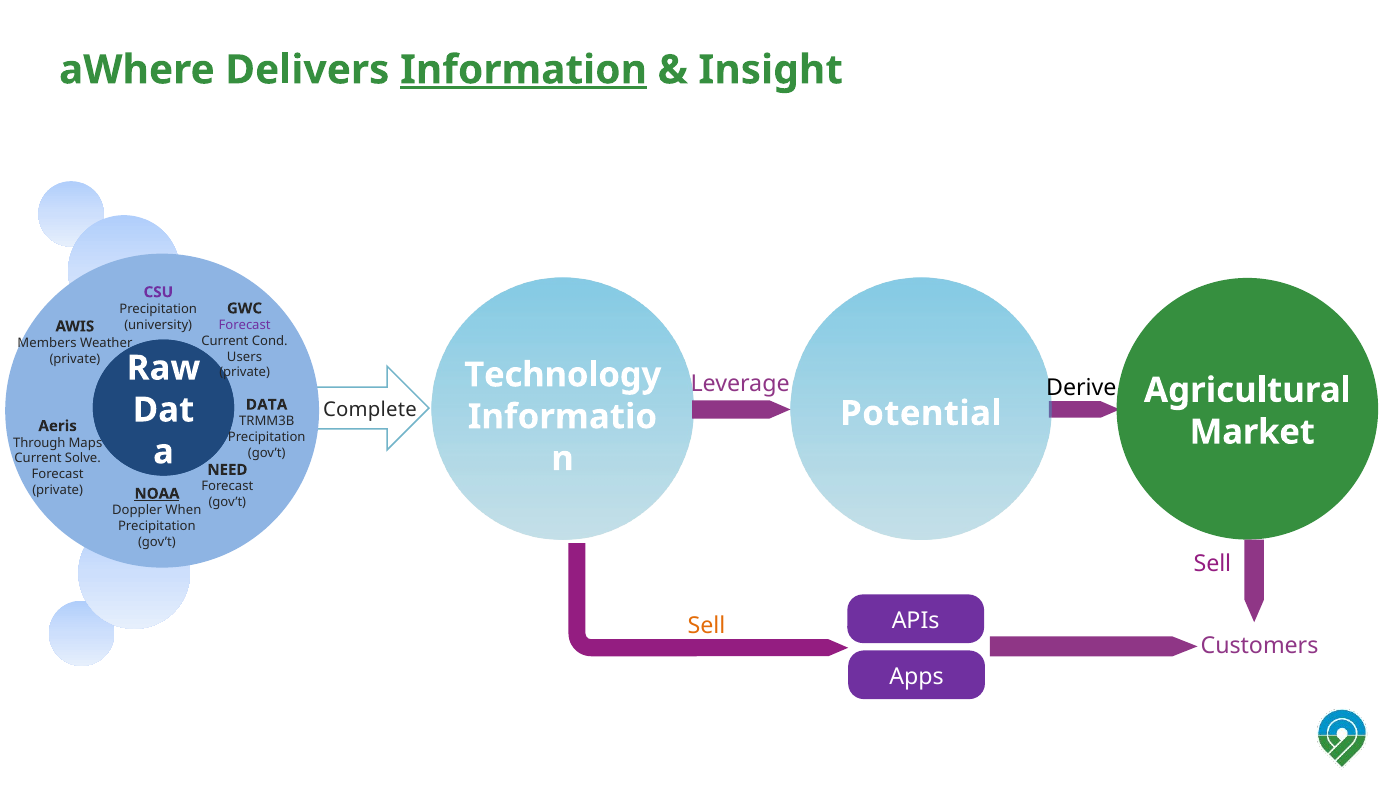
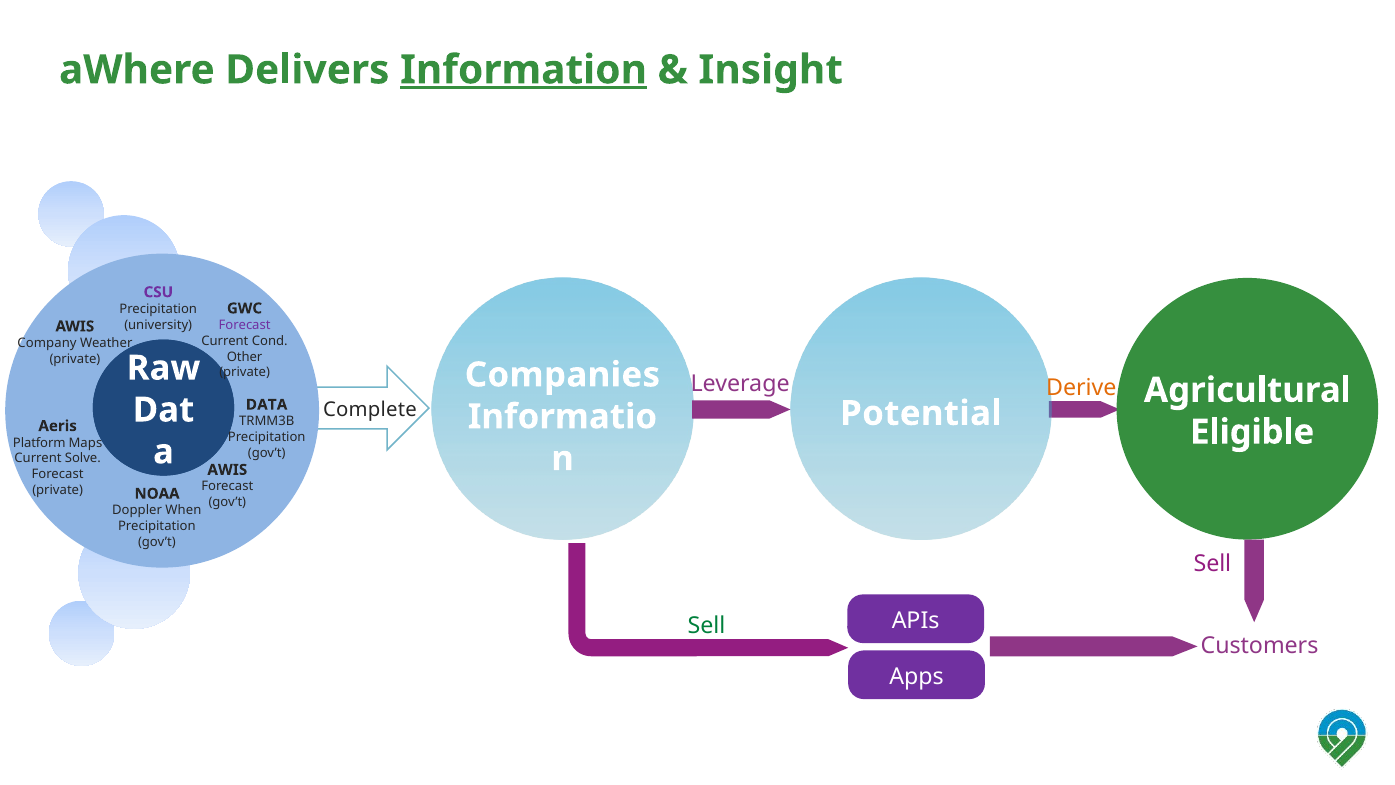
Members: Members -> Company
Users: Users -> Other
Technology: Technology -> Companies
Derive colour: black -> orange
Market: Market -> Eligible
Through: Through -> Platform
NEED at (227, 470): NEED -> AWIS
NOAA underline: present -> none
Sell at (707, 625) colour: orange -> green
